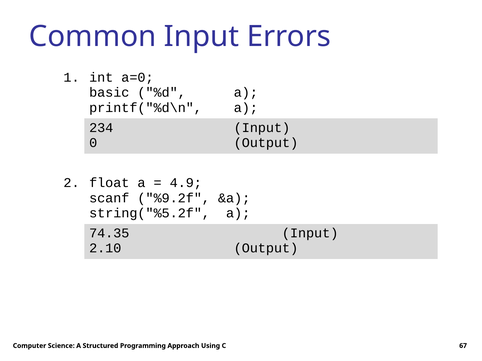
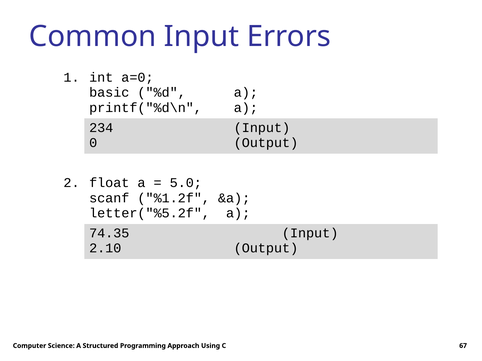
4.9: 4.9 -> 5.0
%9.2f: %9.2f -> %1.2f
string("%5.2f: string("%5.2f -> letter("%5.2f
